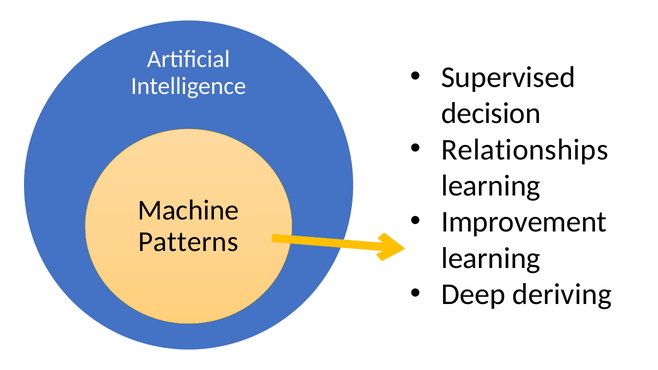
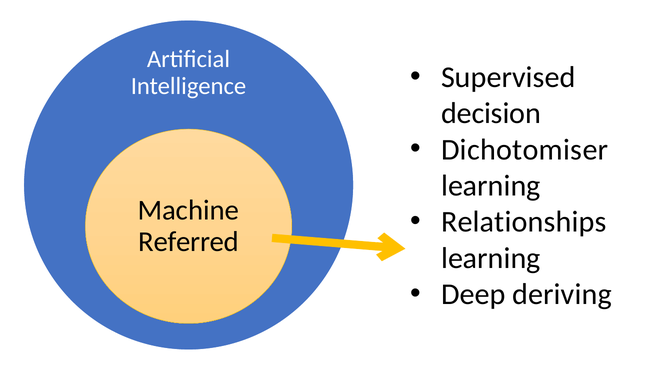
Relationships: Relationships -> Dichotomiser
Improvement: Improvement -> Relationships
Patterns: Patterns -> Referred
